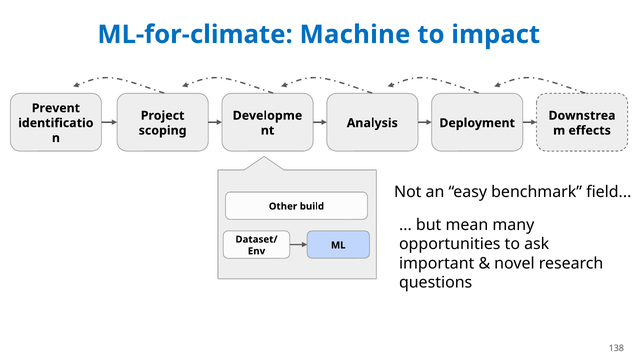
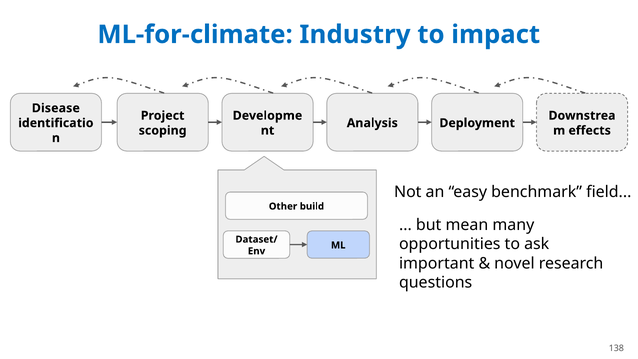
Machine: Machine -> Industry
Prevent: Prevent -> Disease
